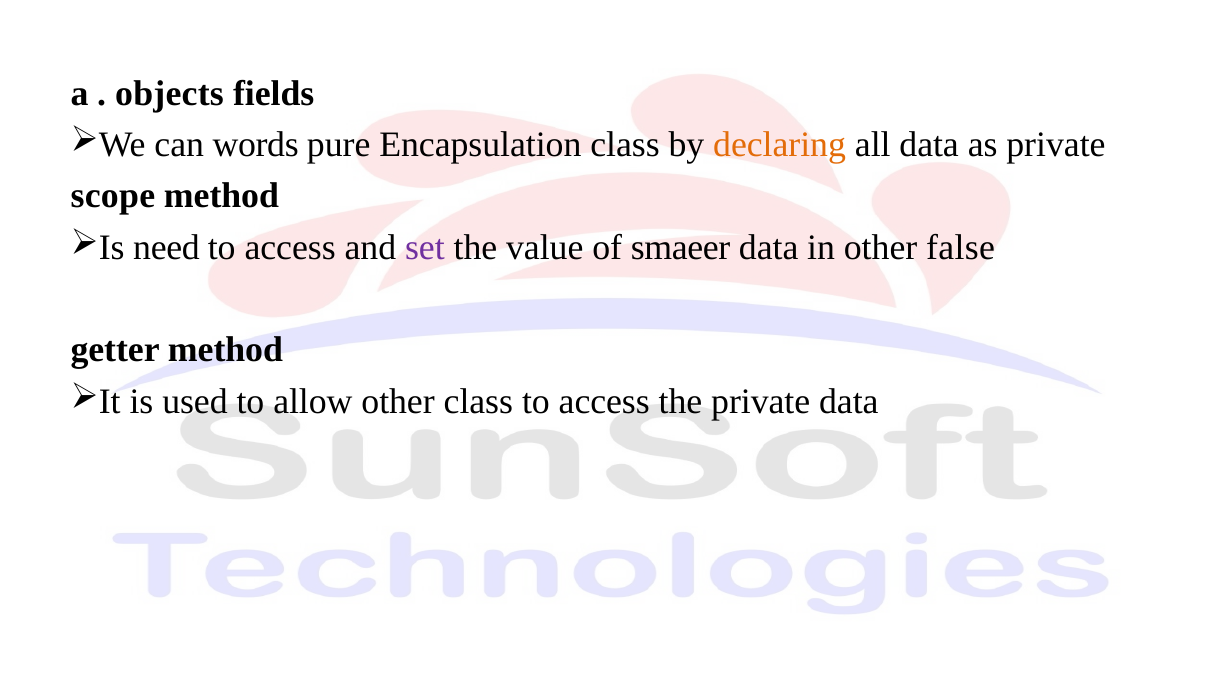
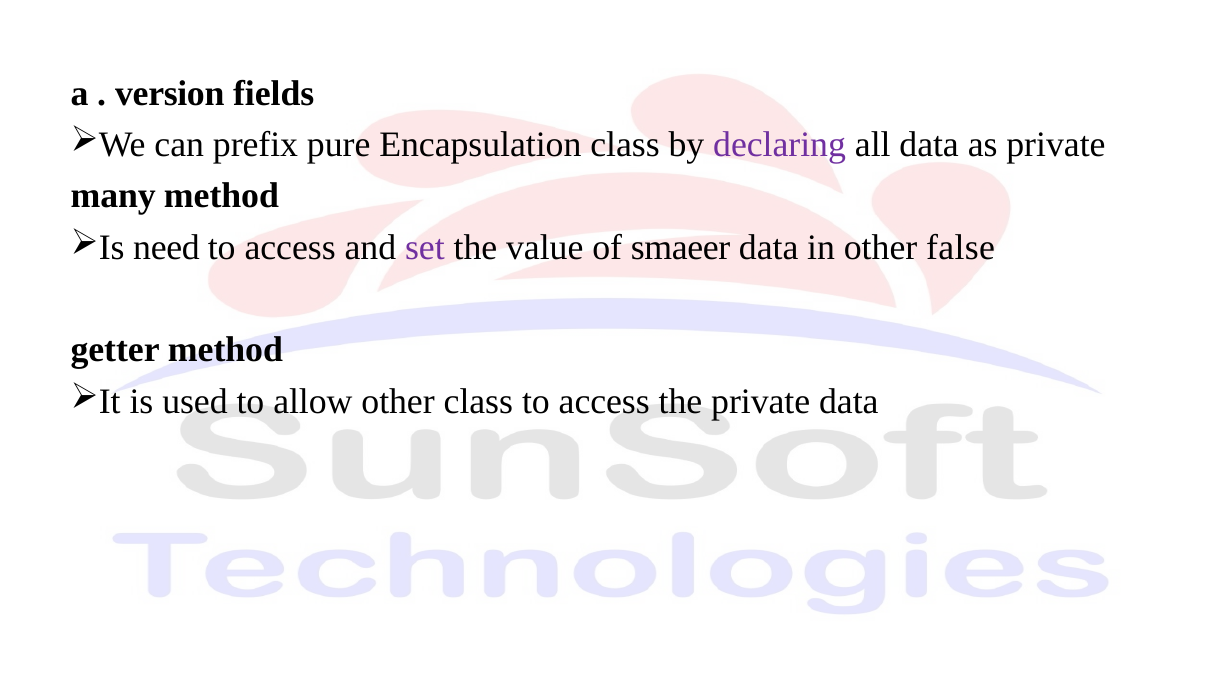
objects: objects -> version
words: words -> prefix
declaring colour: orange -> purple
scope: scope -> many
